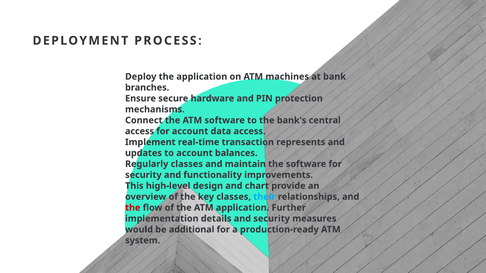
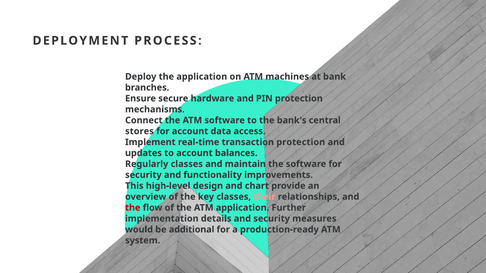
access at (140, 131): access -> stores
transaction represents: represents -> protection
their colour: light blue -> pink
